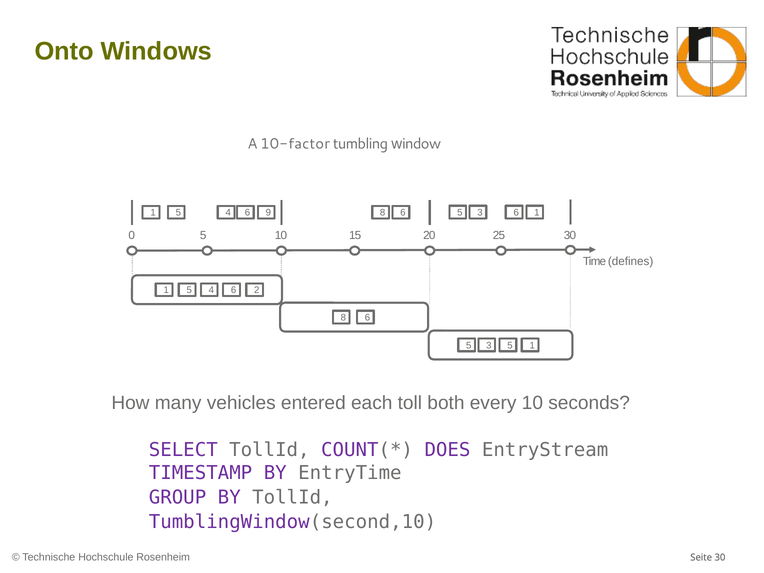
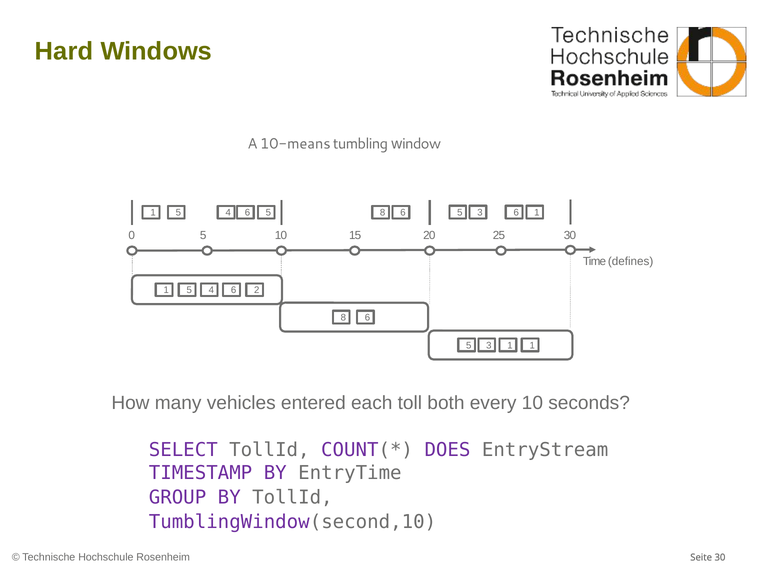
Onto: Onto -> Hard
10-factor: 10-factor -> 10-means
4 9: 9 -> 5
3 5: 5 -> 1
